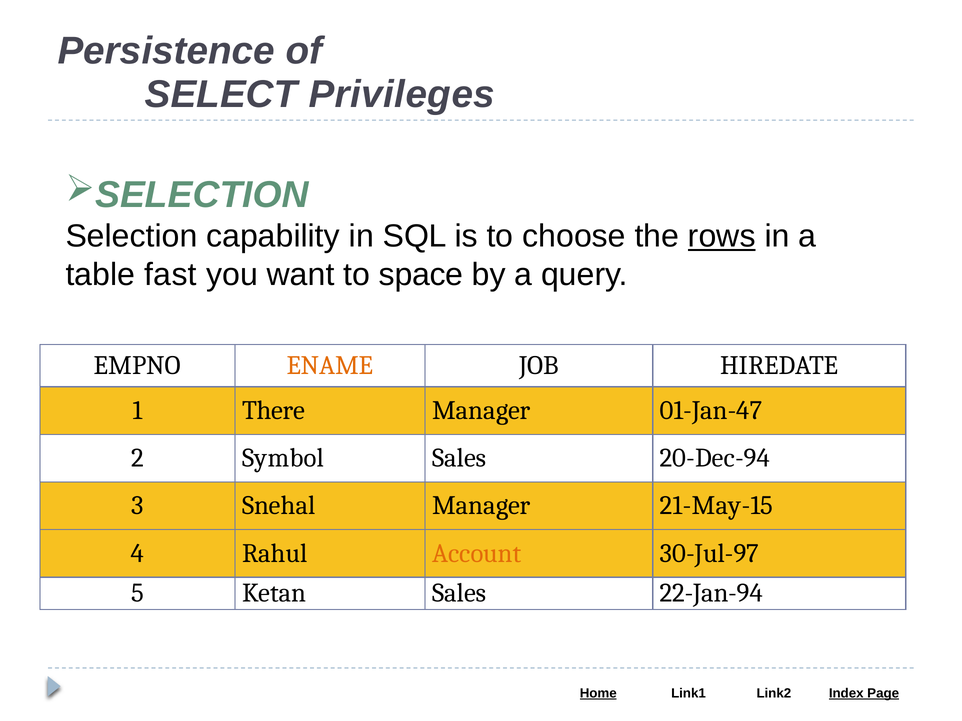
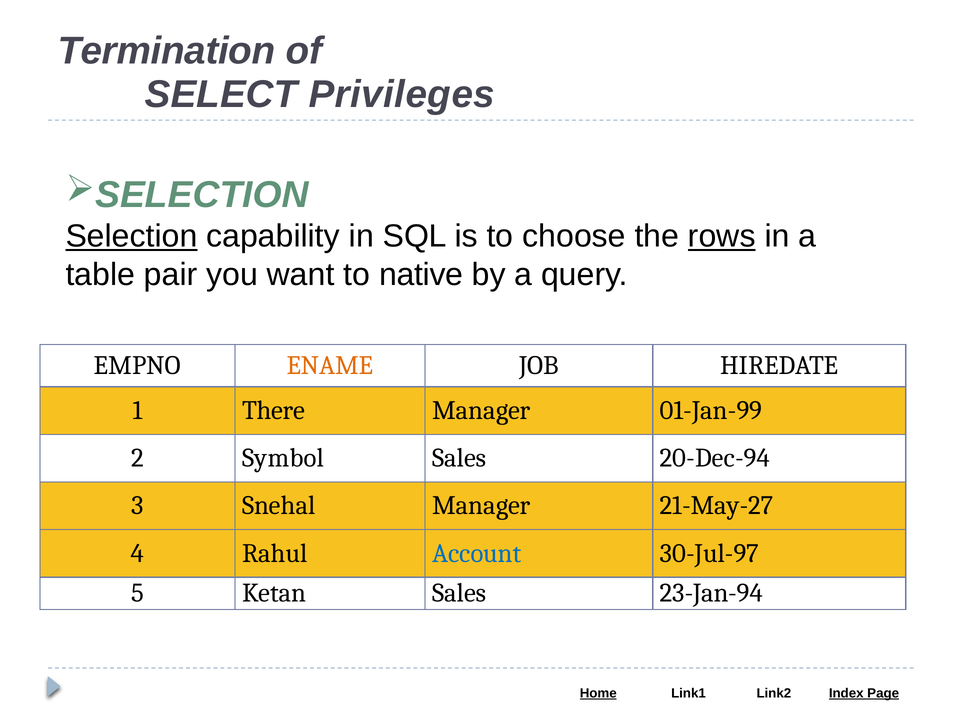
Persistence: Persistence -> Termination
Selection underline: none -> present
fast: fast -> pair
space: space -> native
01-Jan-47: 01-Jan-47 -> 01-Jan-99
21-May-15: 21-May-15 -> 21-May-27
Account colour: orange -> blue
22-Jan-94: 22-Jan-94 -> 23-Jan-94
